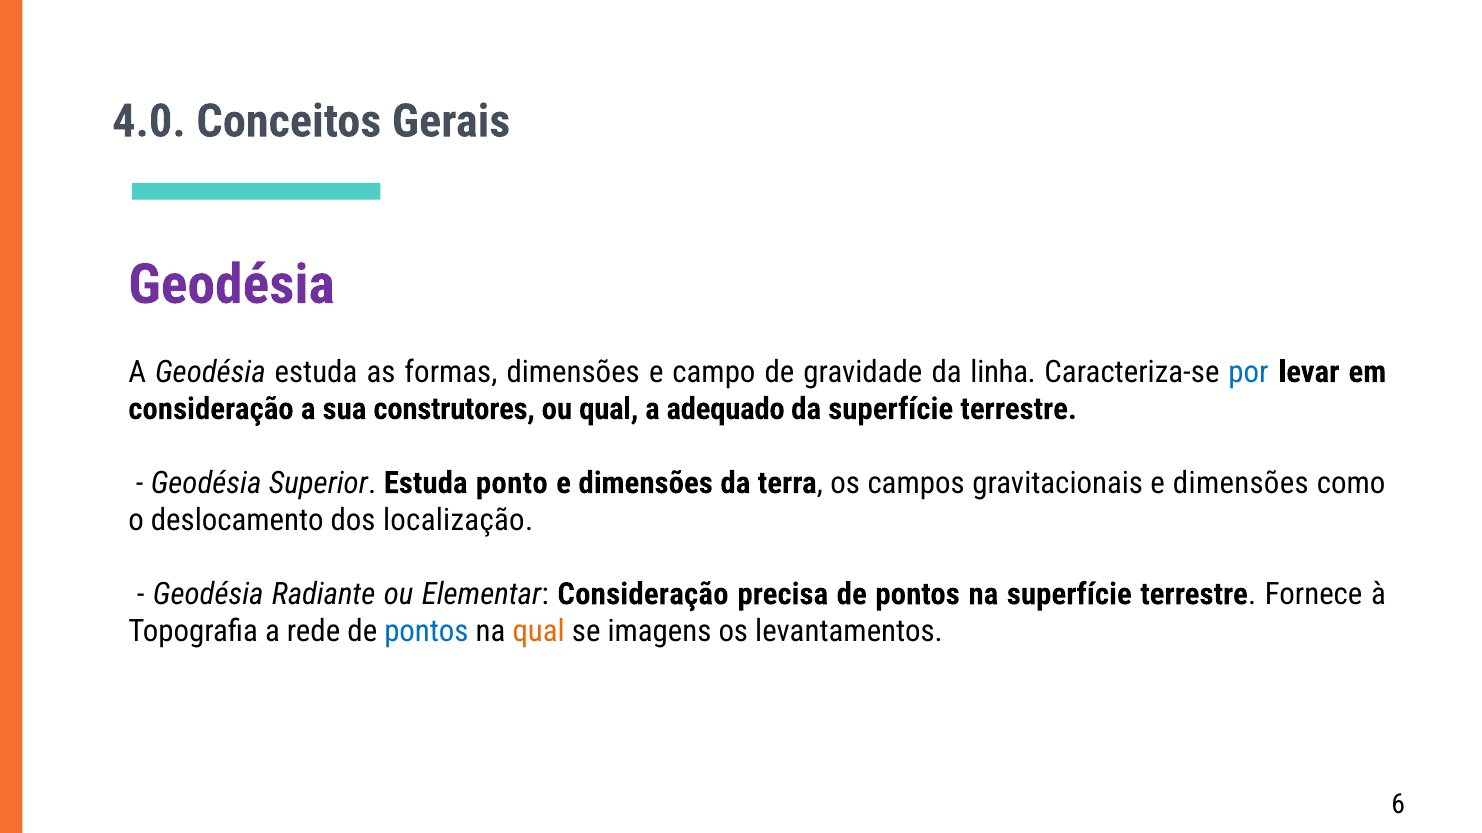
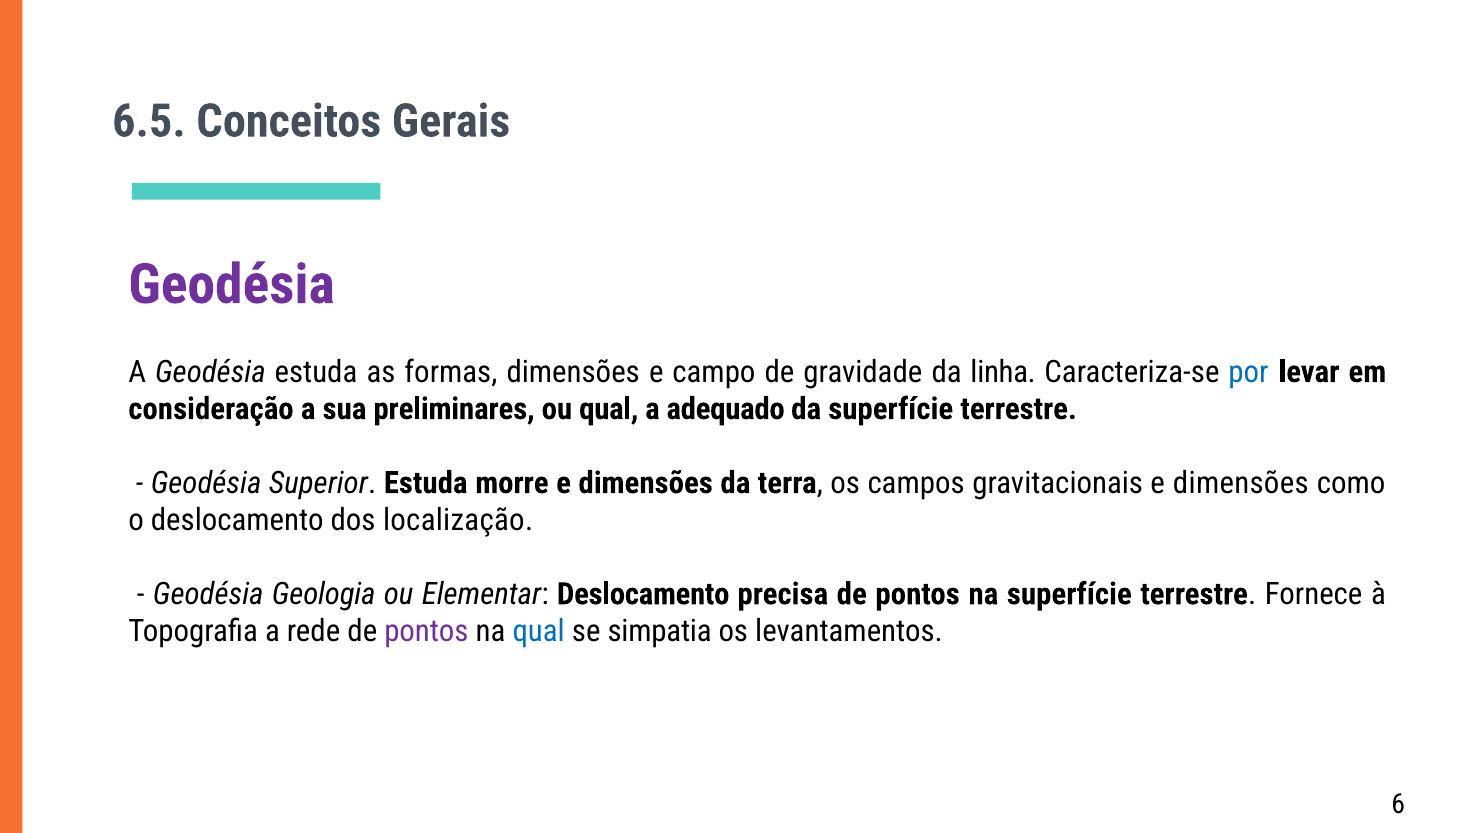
4.0: 4.0 -> 6.5
construtores: construtores -> preliminares
ponto: ponto -> morre
Radiante: Radiante -> Geologia
Elementar Consideração: Consideração -> Deslocamento
pontos at (426, 632) colour: blue -> purple
qual at (539, 632) colour: orange -> blue
imagens: imagens -> simpatia
